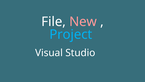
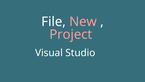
Project colour: light blue -> pink
